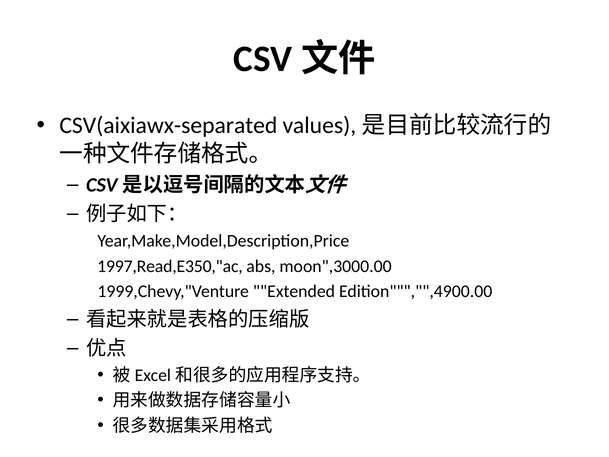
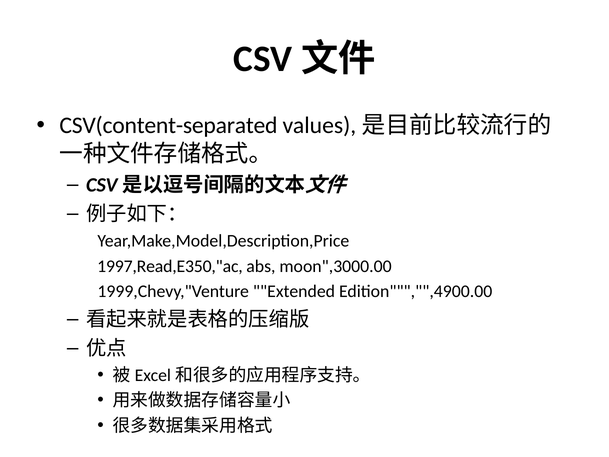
CSV(aixiawx-separated: CSV(aixiawx-separated -> CSV(content-separated
